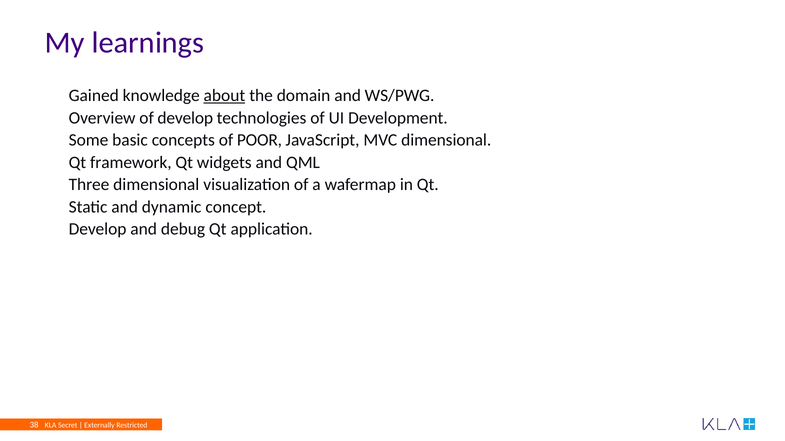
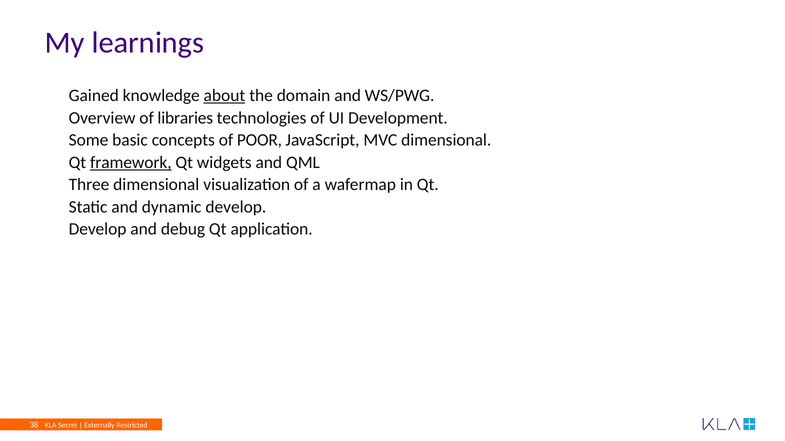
develop: develop -> libraries
framework underline: none -> present
concept: concept -> develop
